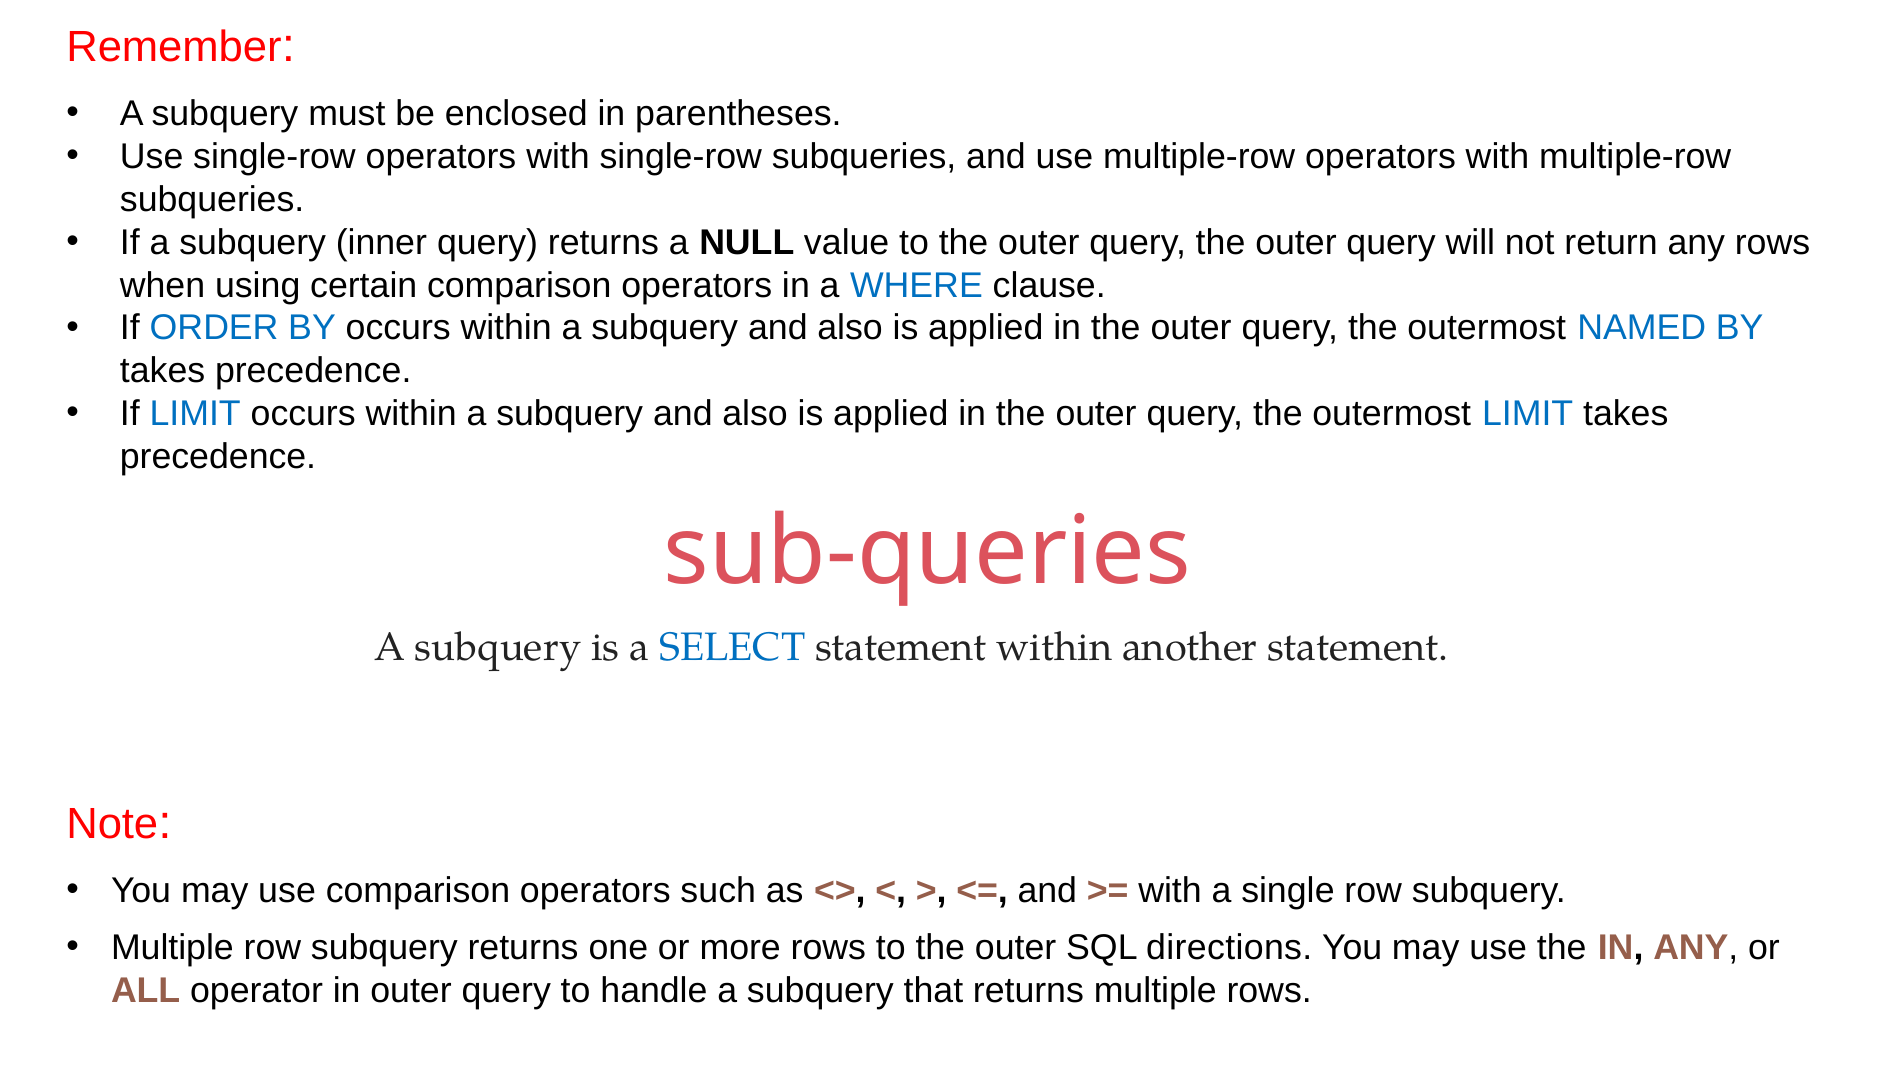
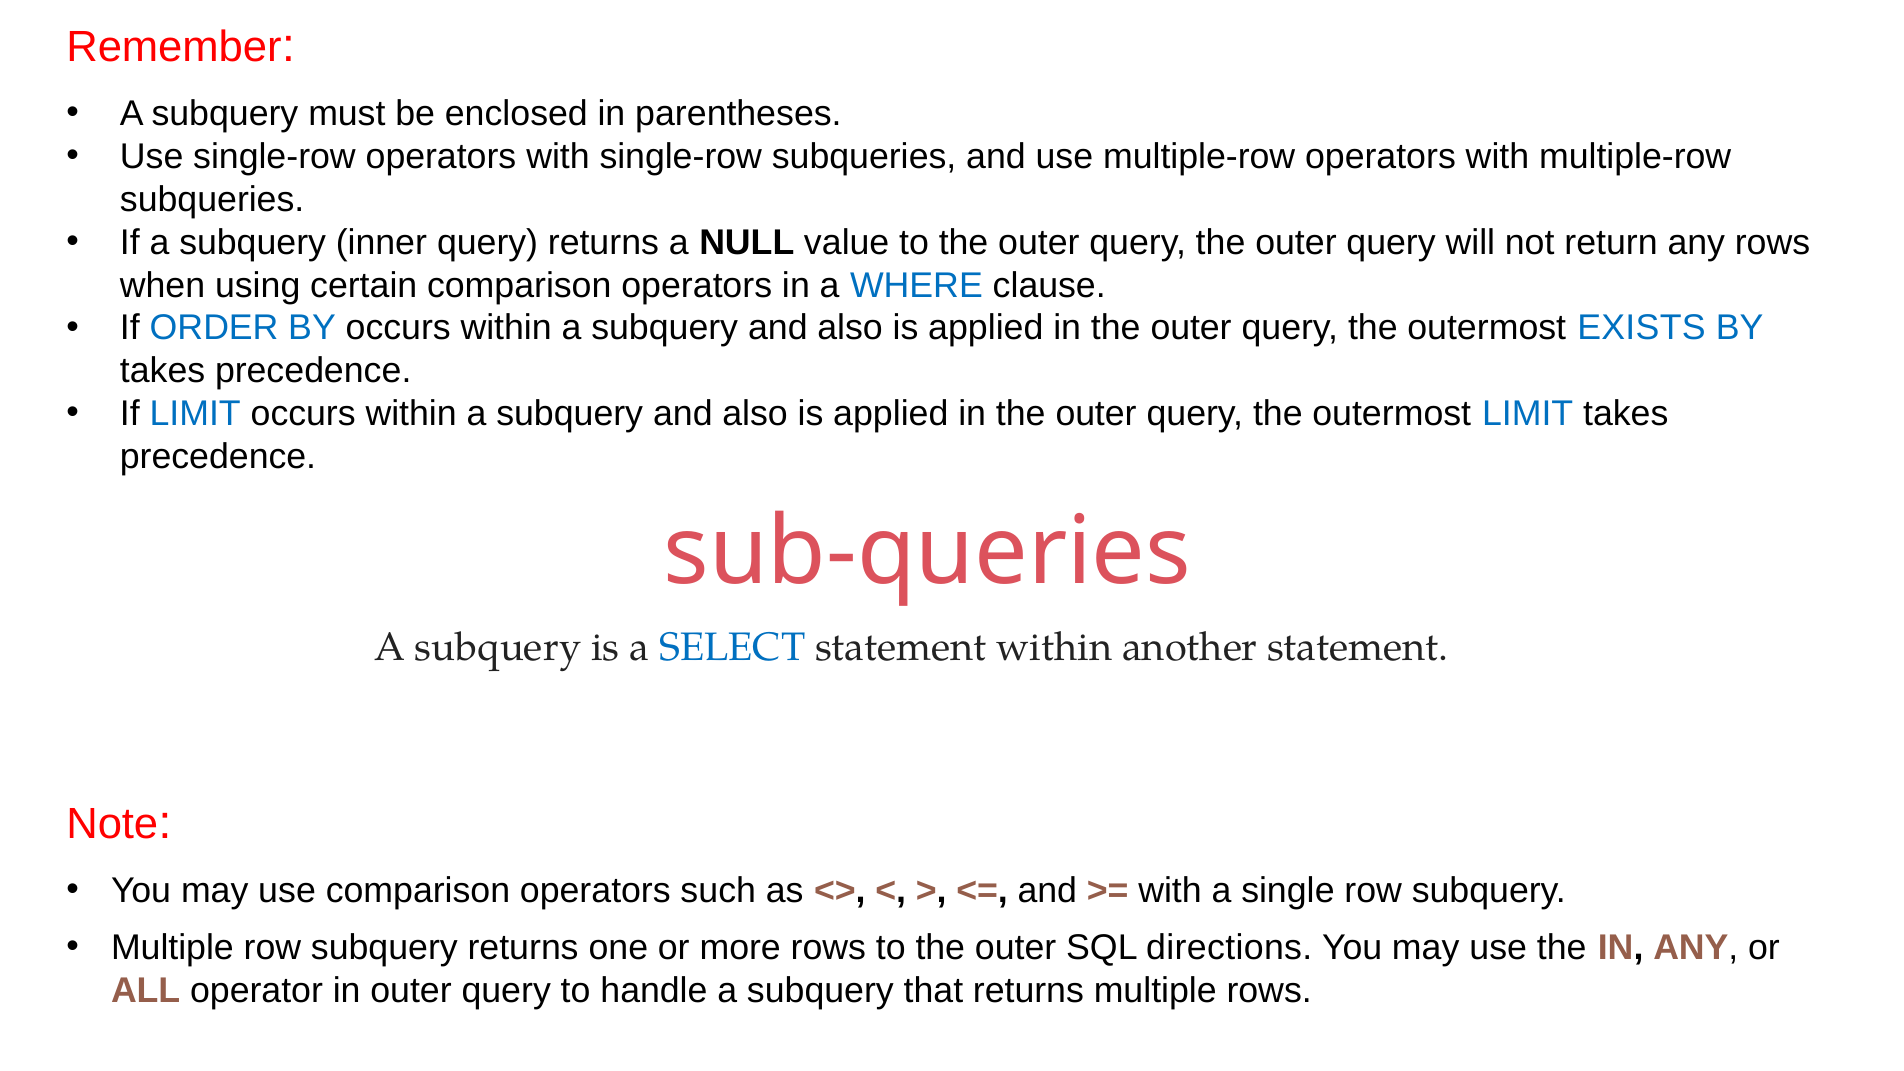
NAMED: NAMED -> EXISTS
